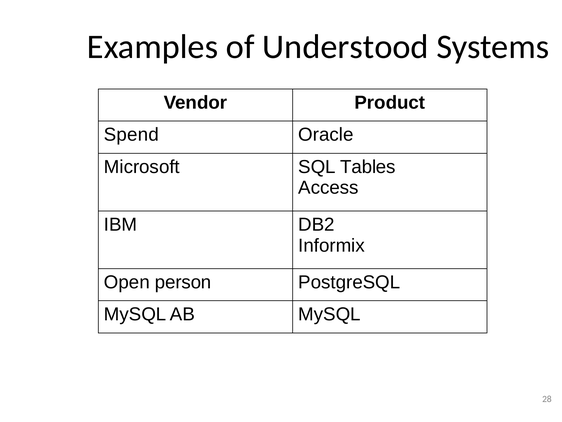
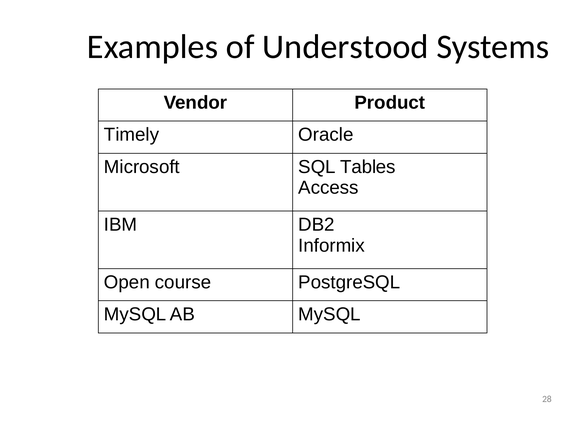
Spend: Spend -> Timely
person: person -> course
